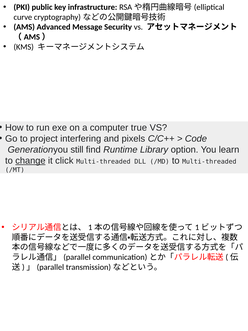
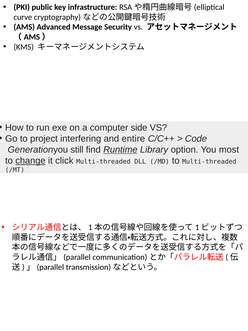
true: true -> side
pixels: pixels -> entire
Runtime underline: none -> present
learn: learn -> most
